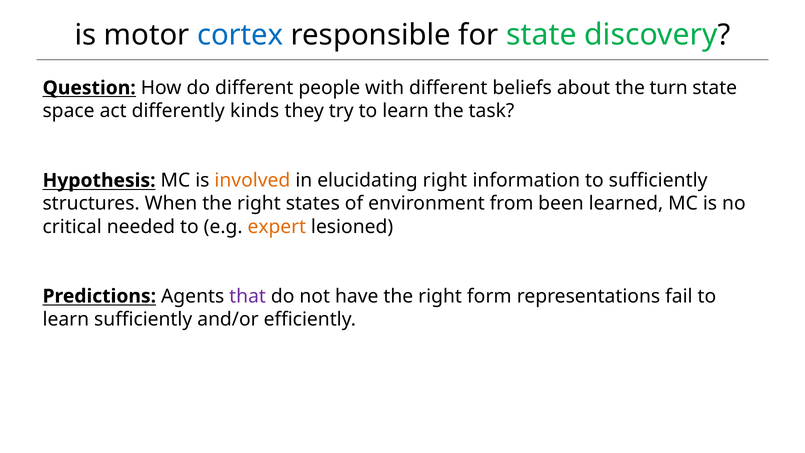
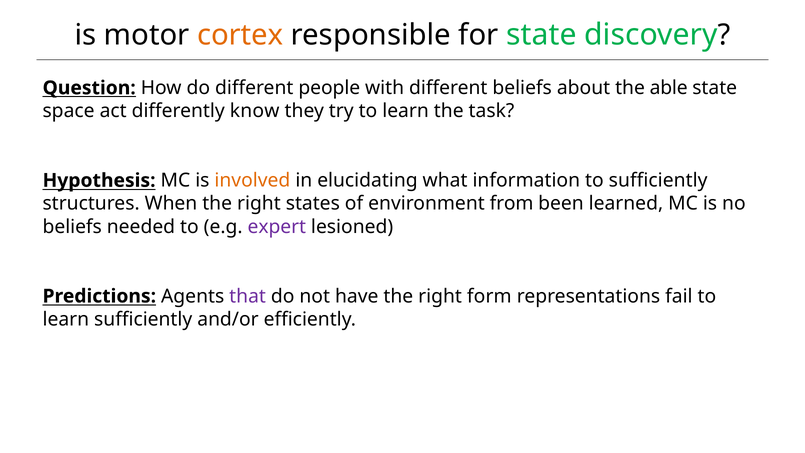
cortex colour: blue -> orange
turn: turn -> able
kinds: kinds -> know
elucidating right: right -> what
critical at (72, 227): critical -> beliefs
expert colour: orange -> purple
